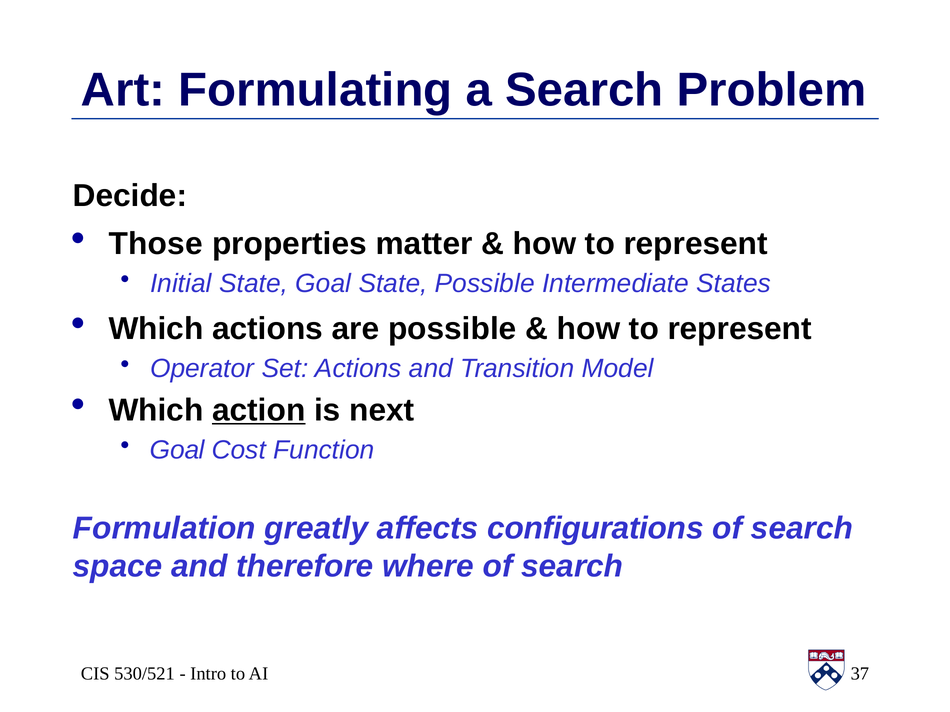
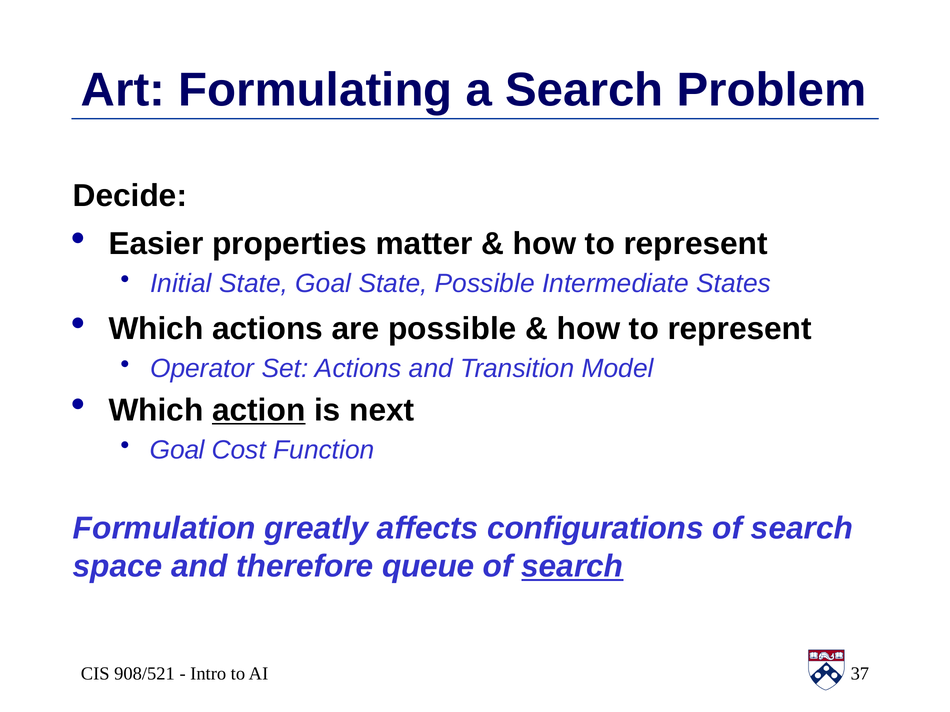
Those: Those -> Easier
where: where -> queue
search at (572, 567) underline: none -> present
530/521: 530/521 -> 908/521
